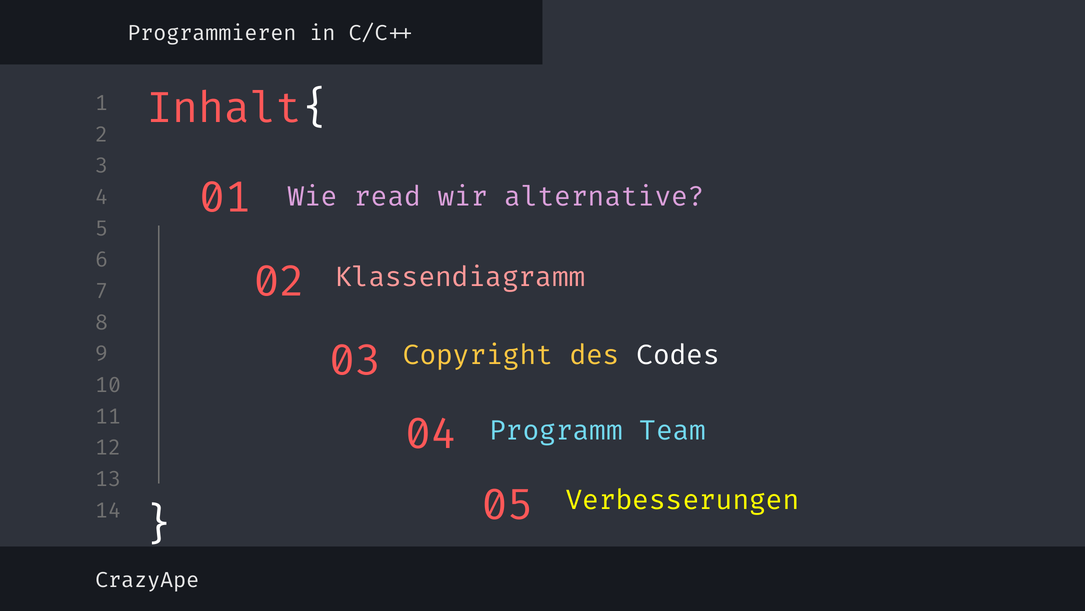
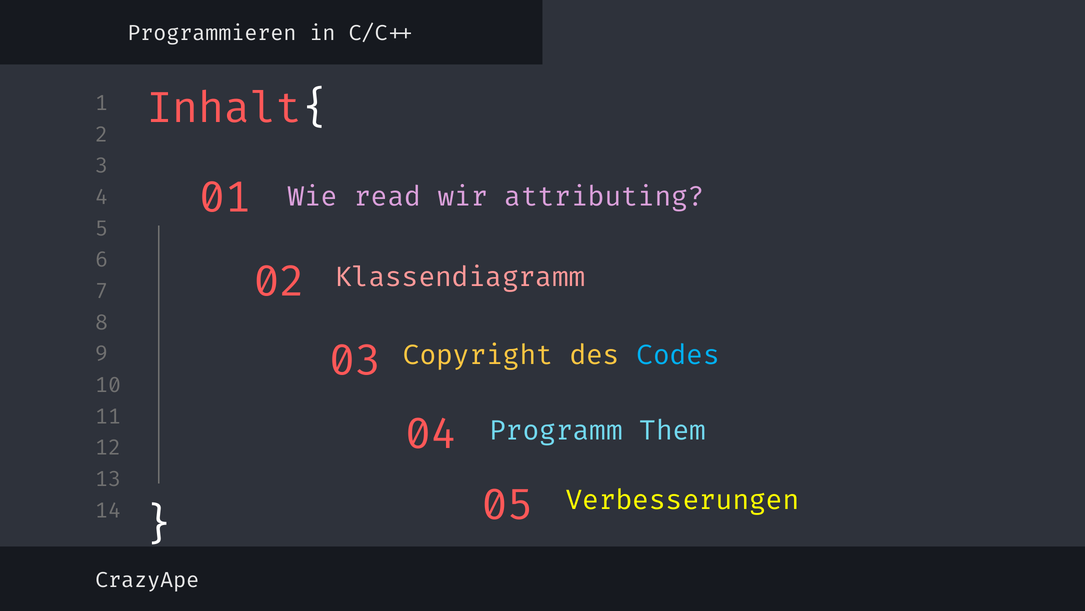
alternative: alternative -> attributing
Codes colour: white -> light blue
Team: Team -> Them
